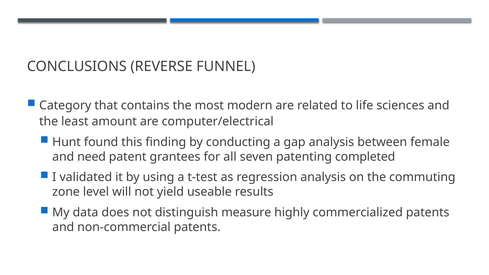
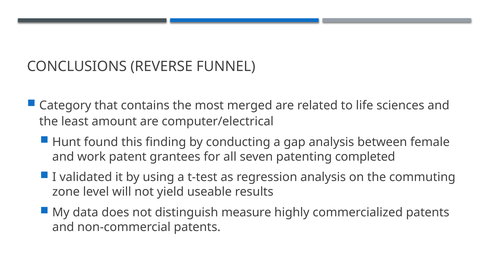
modern: modern -> merged
need: need -> work
